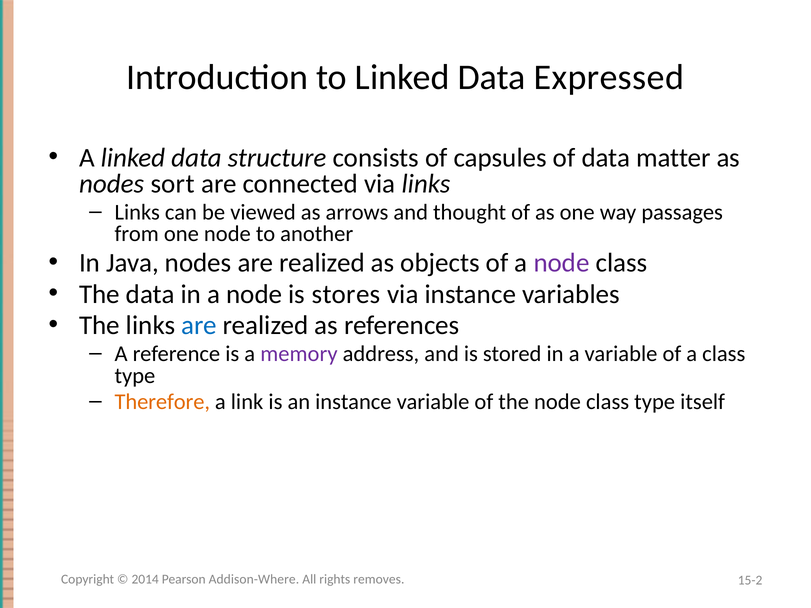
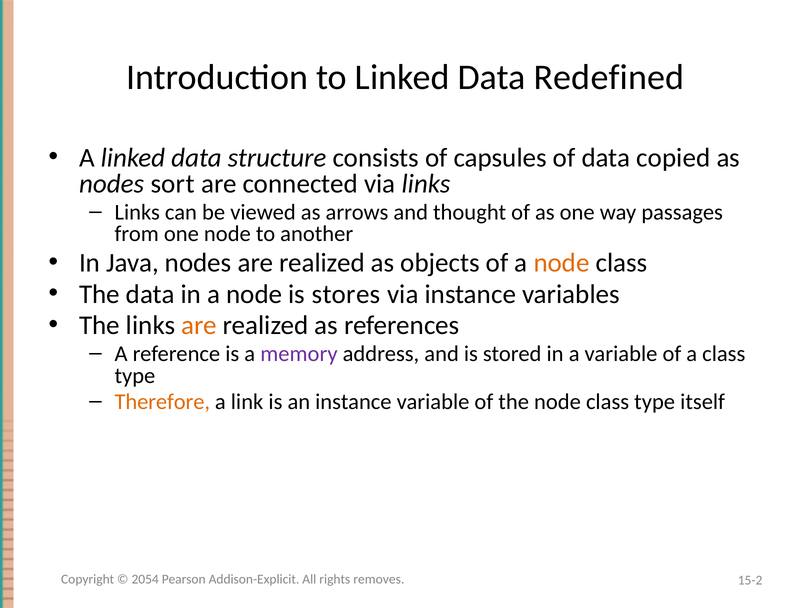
Expressed: Expressed -> Redefined
matter: matter -> copied
node at (562, 263) colour: purple -> orange
are at (199, 326) colour: blue -> orange
2014: 2014 -> 2054
Addison-Where: Addison-Where -> Addison-Explicit
